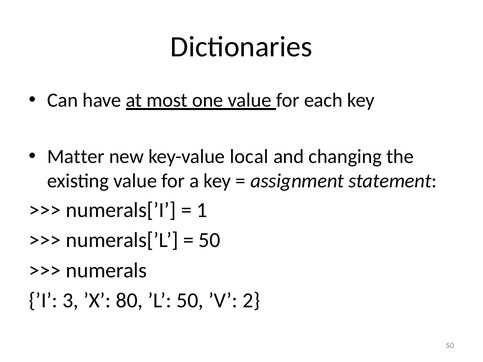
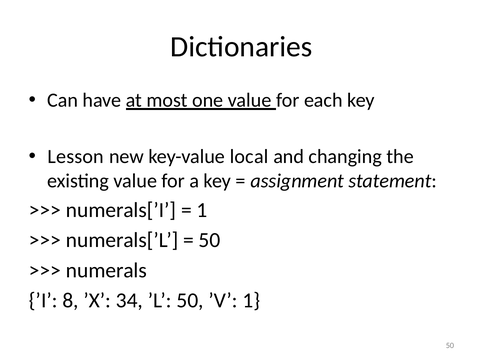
Matter: Matter -> Lesson
3: 3 -> 8
80: 80 -> 34
’V 2: 2 -> 1
